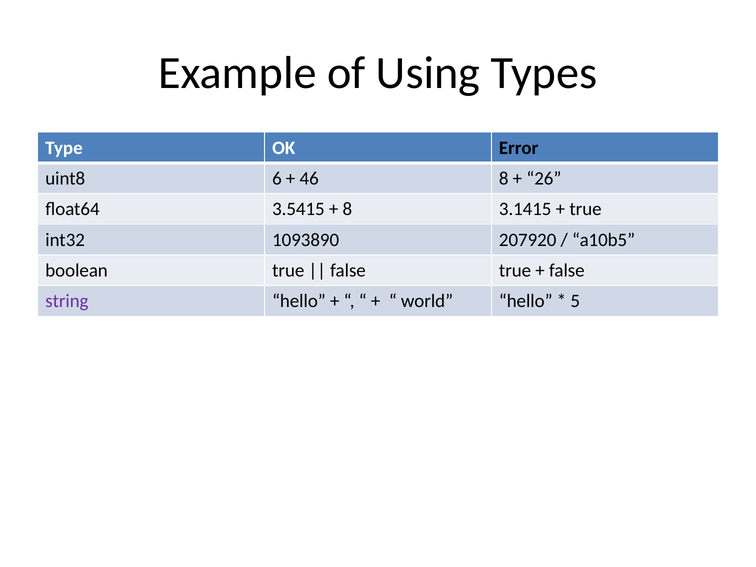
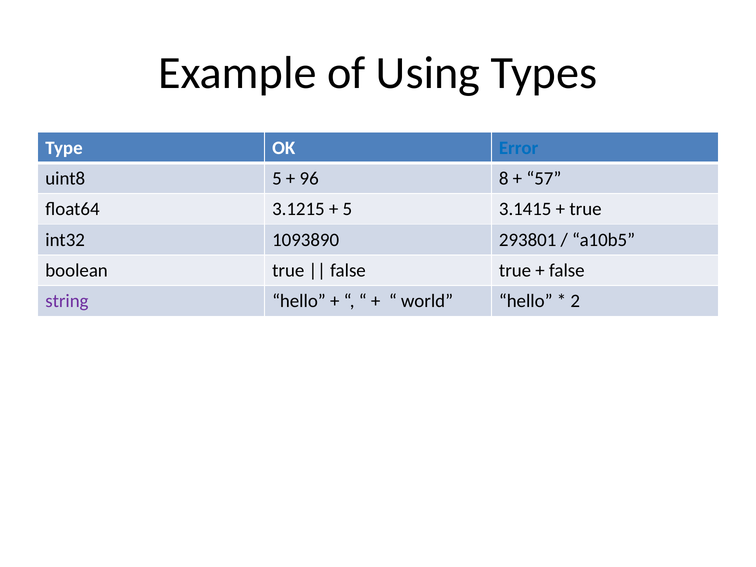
Error colour: black -> blue
uint8 6: 6 -> 5
46: 46 -> 96
26: 26 -> 57
3.5415: 3.5415 -> 3.1215
8 at (347, 209): 8 -> 5
207920: 207920 -> 293801
5: 5 -> 2
